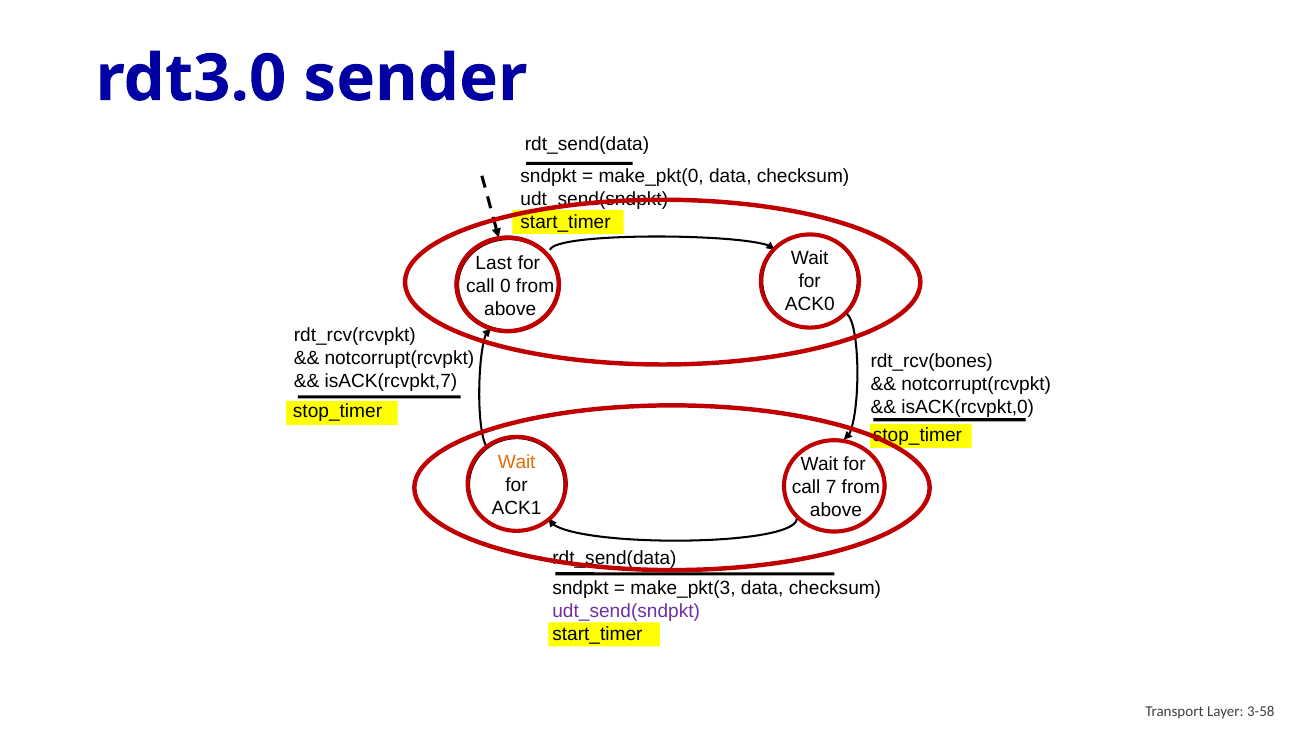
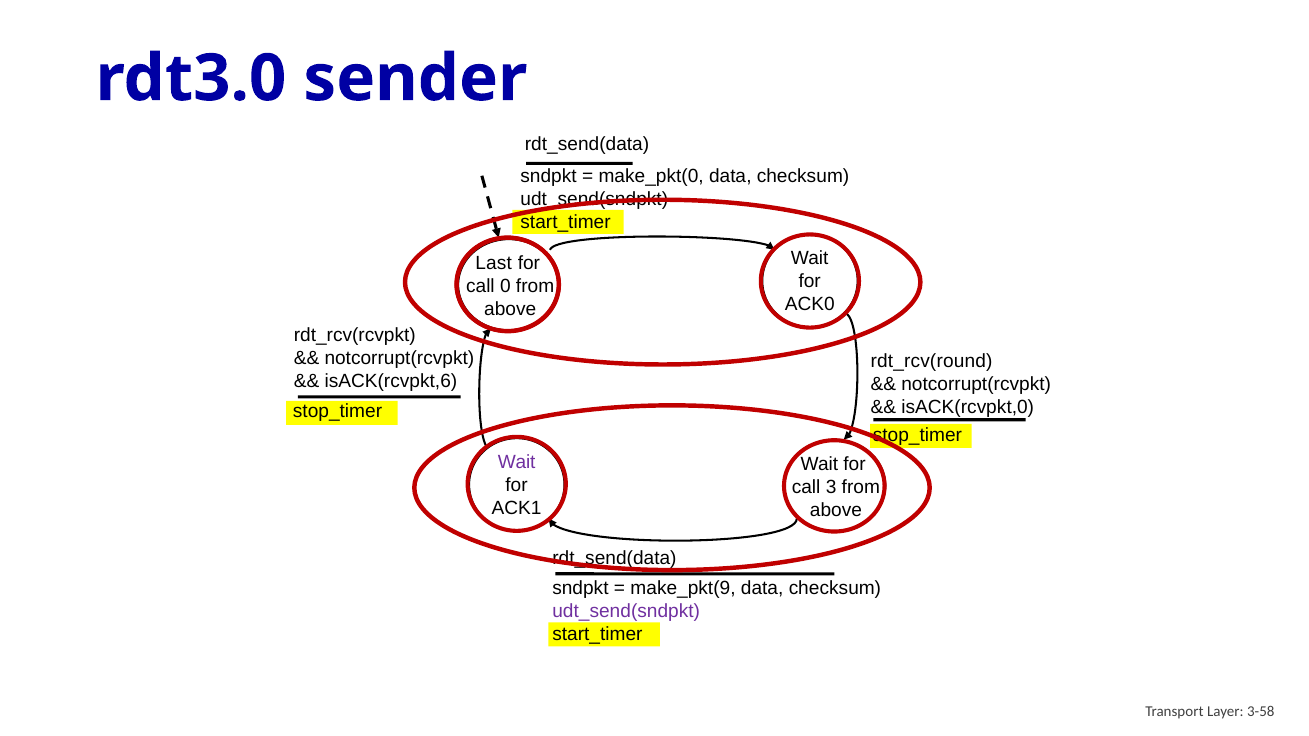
rdt_rcv(bones: rdt_rcv(bones -> rdt_rcv(round
isACK(rcvpkt,7: isACK(rcvpkt,7 -> isACK(rcvpkt,6
Wait at (517, 462) colour: orange -> purple
7: 7 -> 3
make_pkt(3: make_pkt(3 -> make_pkt(9
